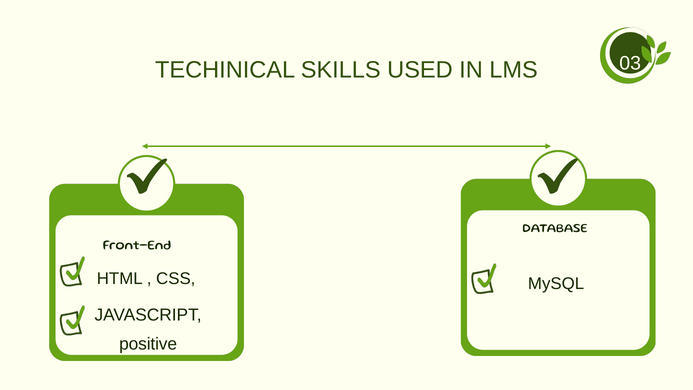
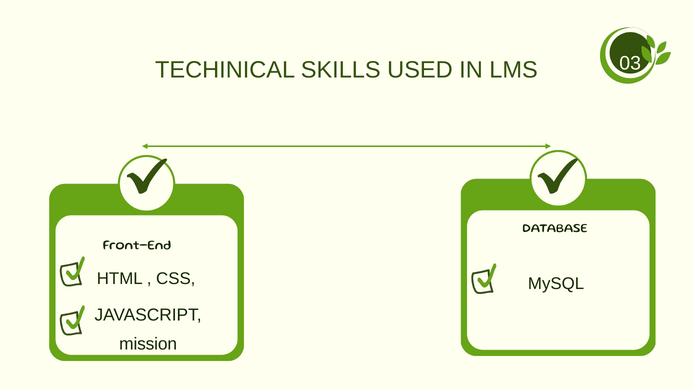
positive: positive -> mission
